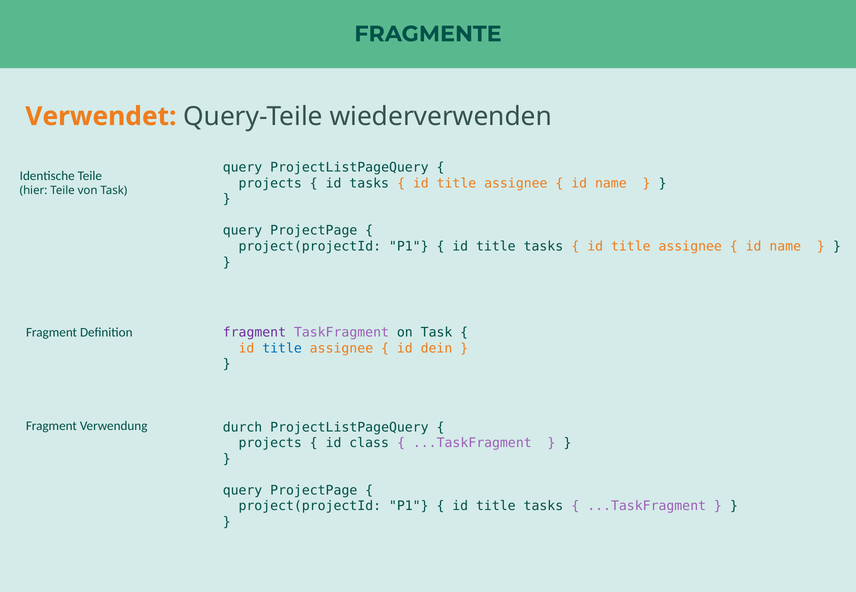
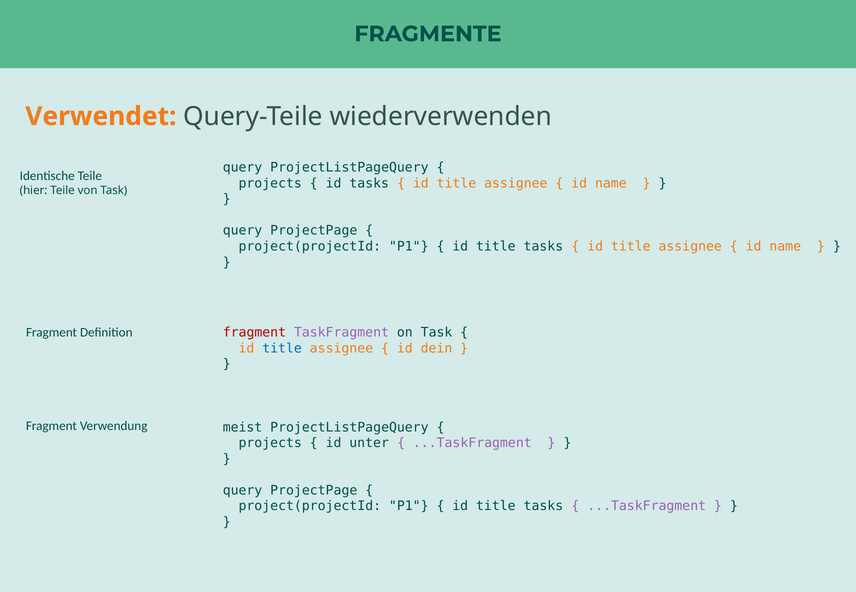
fragment at (254, 333) colour: purple -> red
durch: durch -> meist
class: class -> unter
